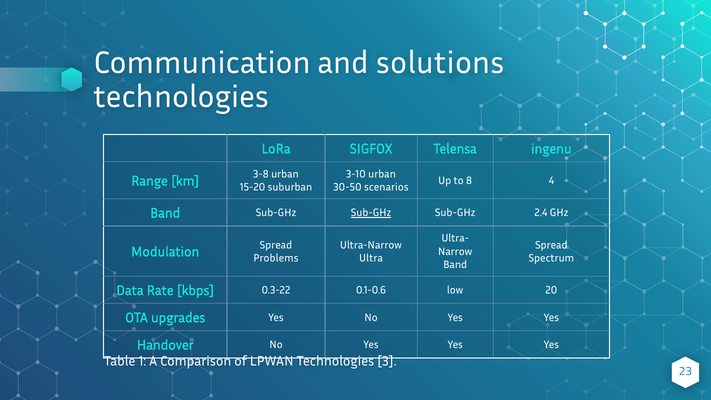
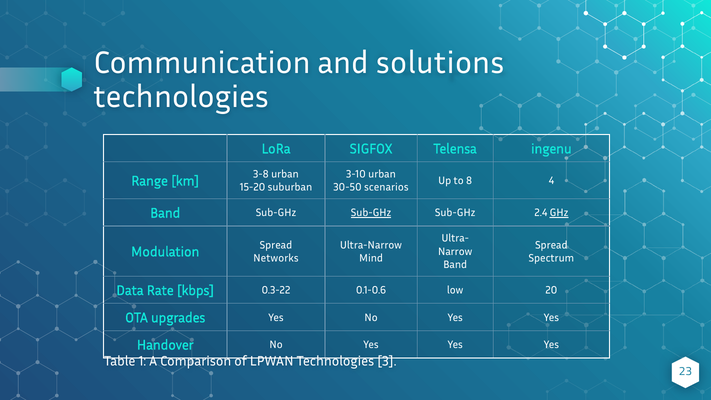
GHz underline: none -> present
Problems: Problems -> Networks
Ultra: Ultra -> Mind
